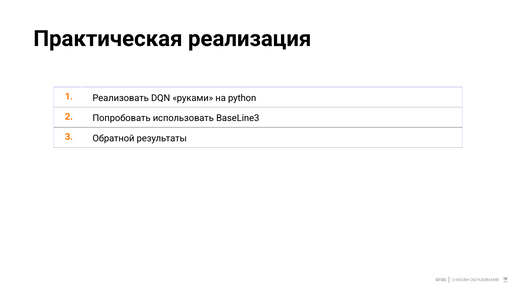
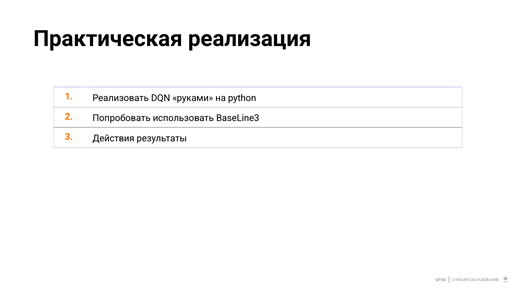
Обратной: Обратной -> Действия
